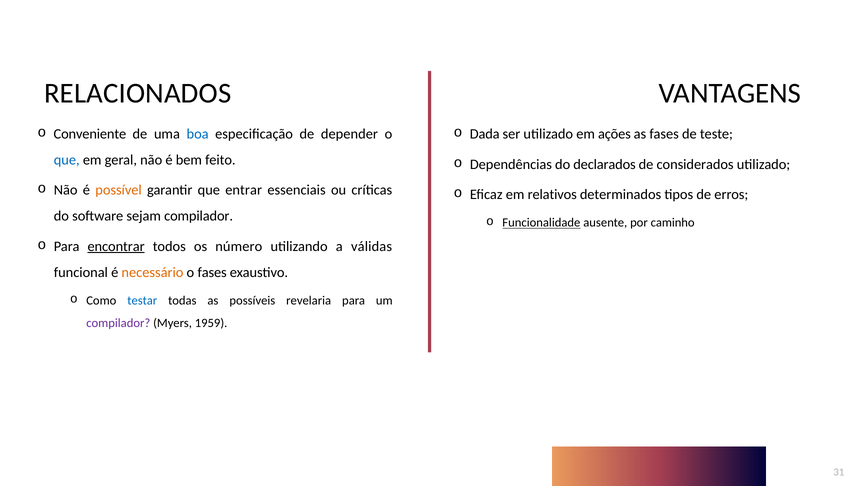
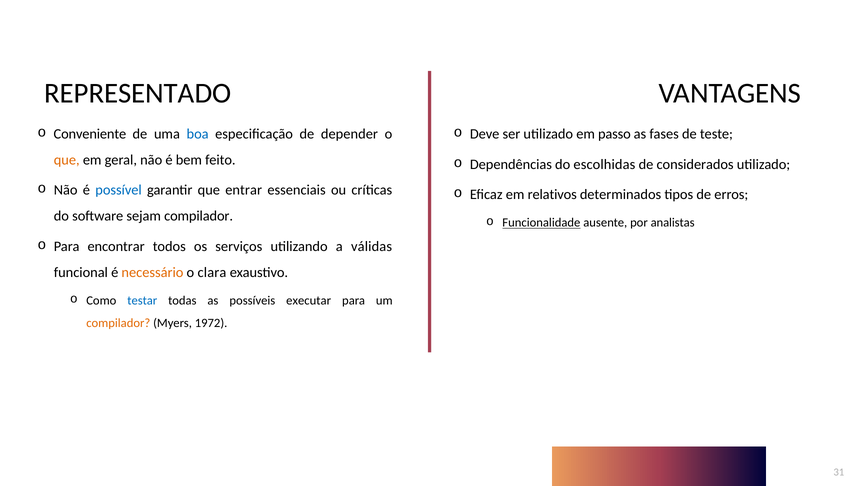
RELACIONADOS: RELACIONADOS -> REPRESENTADO
Dada: Dada -> Deve
ações: ações -> passo
que at (67, 160) colour: blue -> orange
declarados: declarados -> escolhidas
possível colour: orange -> blue
caminho: caminho -> analistas
encontrar underline: present -> none
número: número -> serviços
o fases: fases -> clara
revelaria: revelaria -> executar
compilador at (118, 324) colour: purple -> orange
1959: 1959 -> 1972
